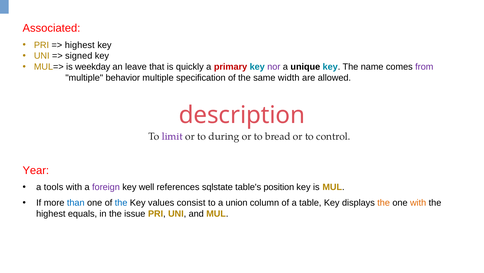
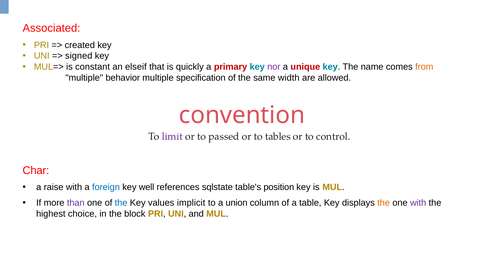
highest at (80, 45): highest -> created
weekday: weekday -> constant
leave: leave -> elseif
unique colour: black -> red
from colour: purple -> orange
description: description -> convention
during: during -> passed
bread: bread -> tables
Year: Year -> Char
tools: tools -> raise
foreign colour: purple -> blue
than colour: blue -> purple
consist: consist -> implicit
with at (418, 202) colour: orange -> purple
equals: equals -> choice
issue: issue -> block
